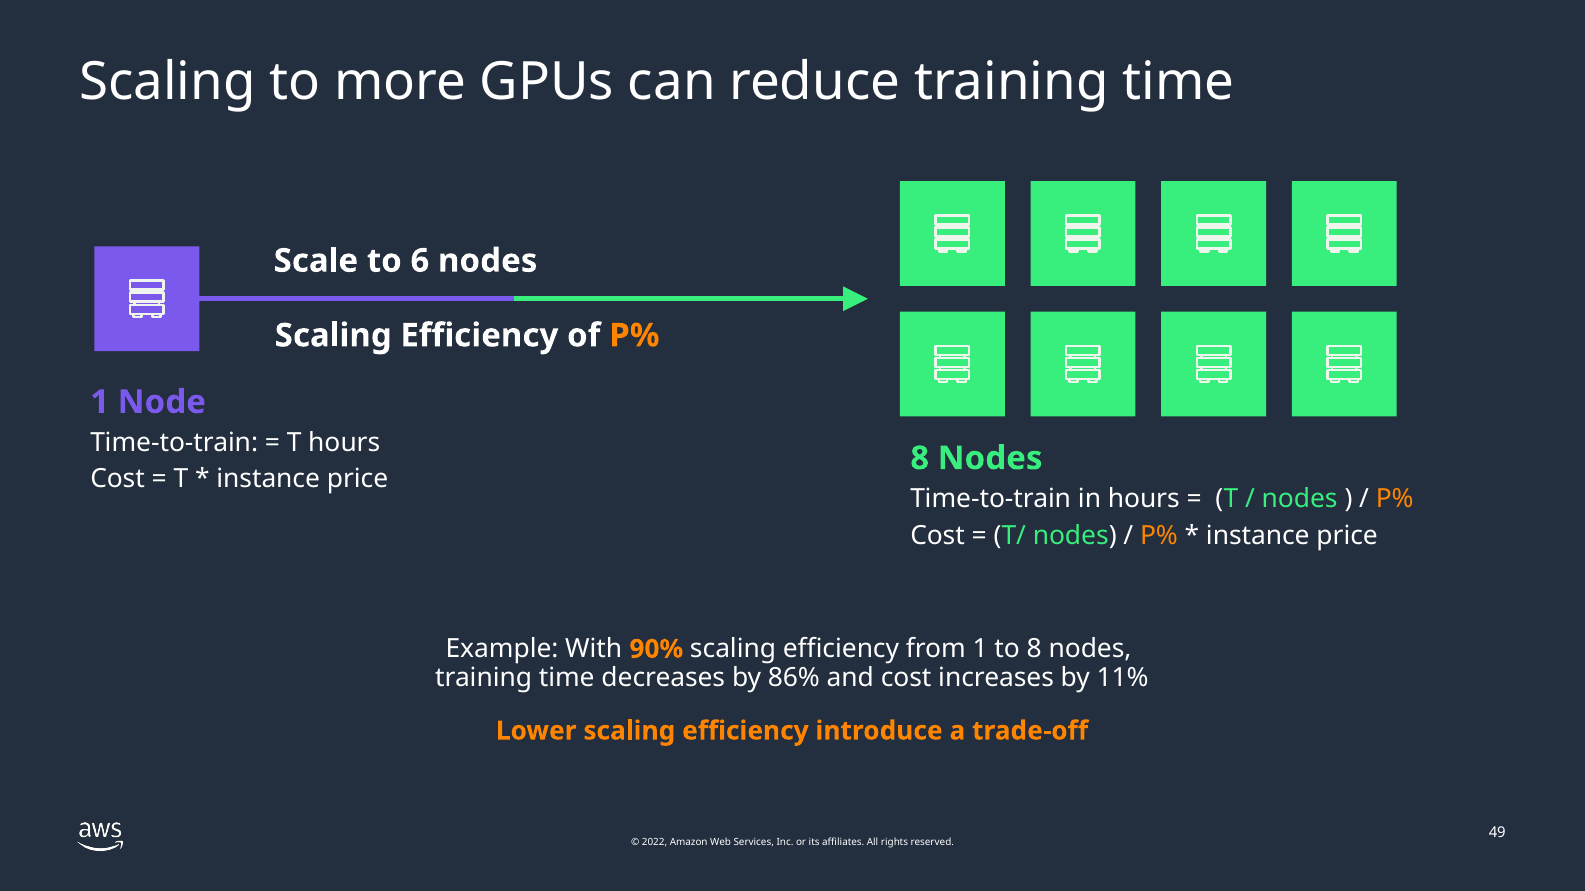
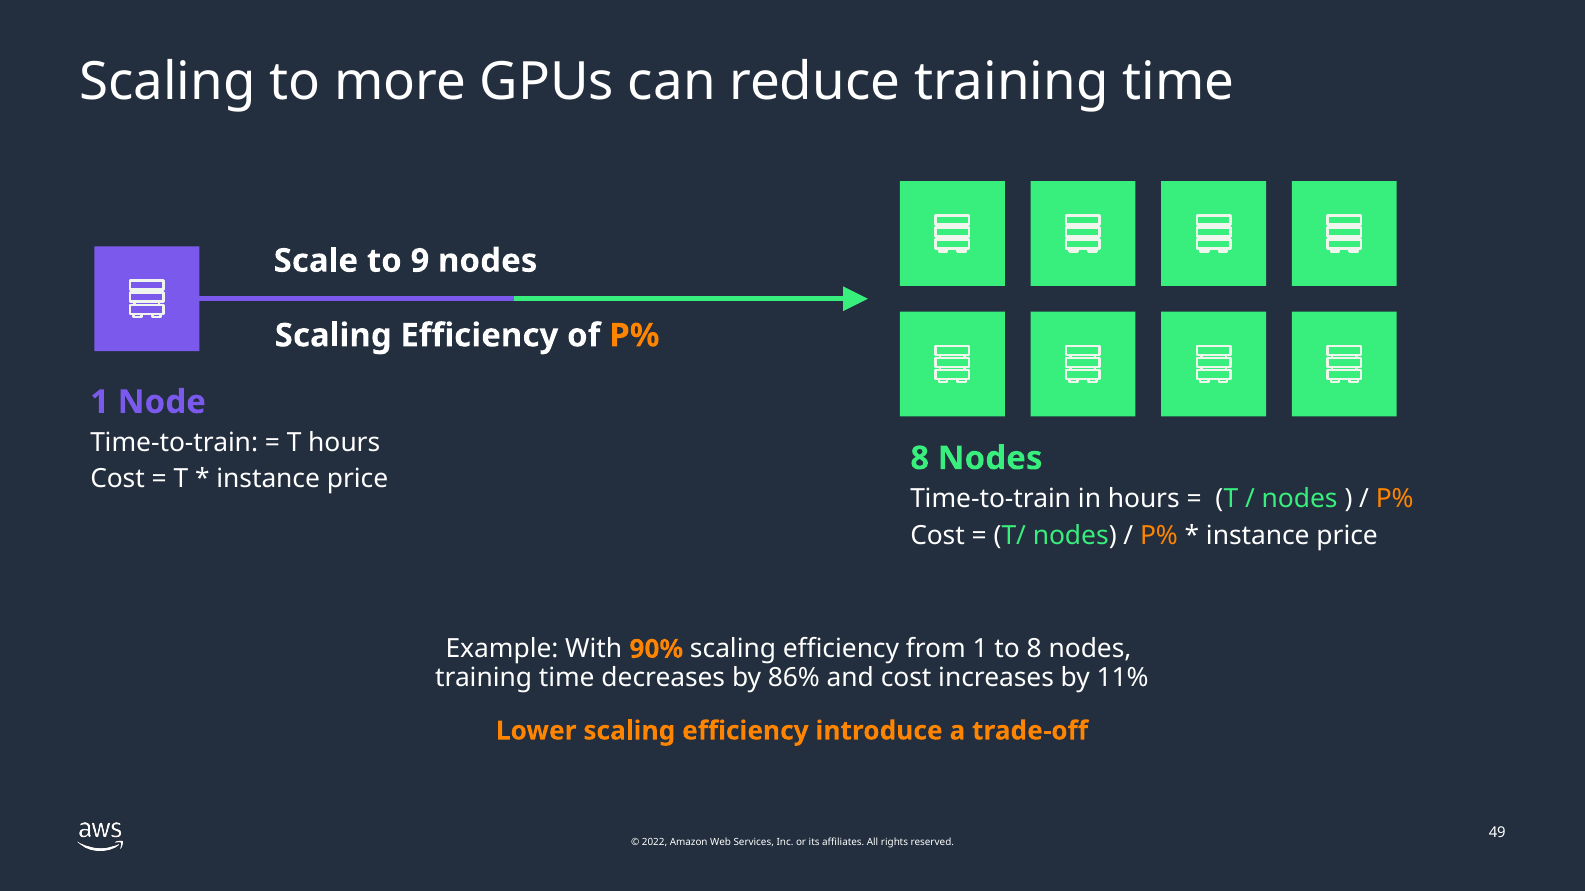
6: 6 -> 9
